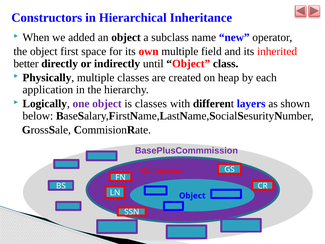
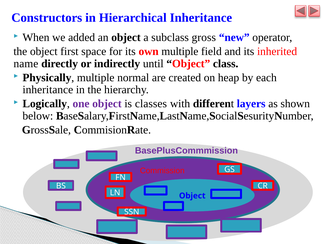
name: name -> gross
better: better -> name
multiple classes: classes -> normal
application at (48, 90): application -> inheritance
